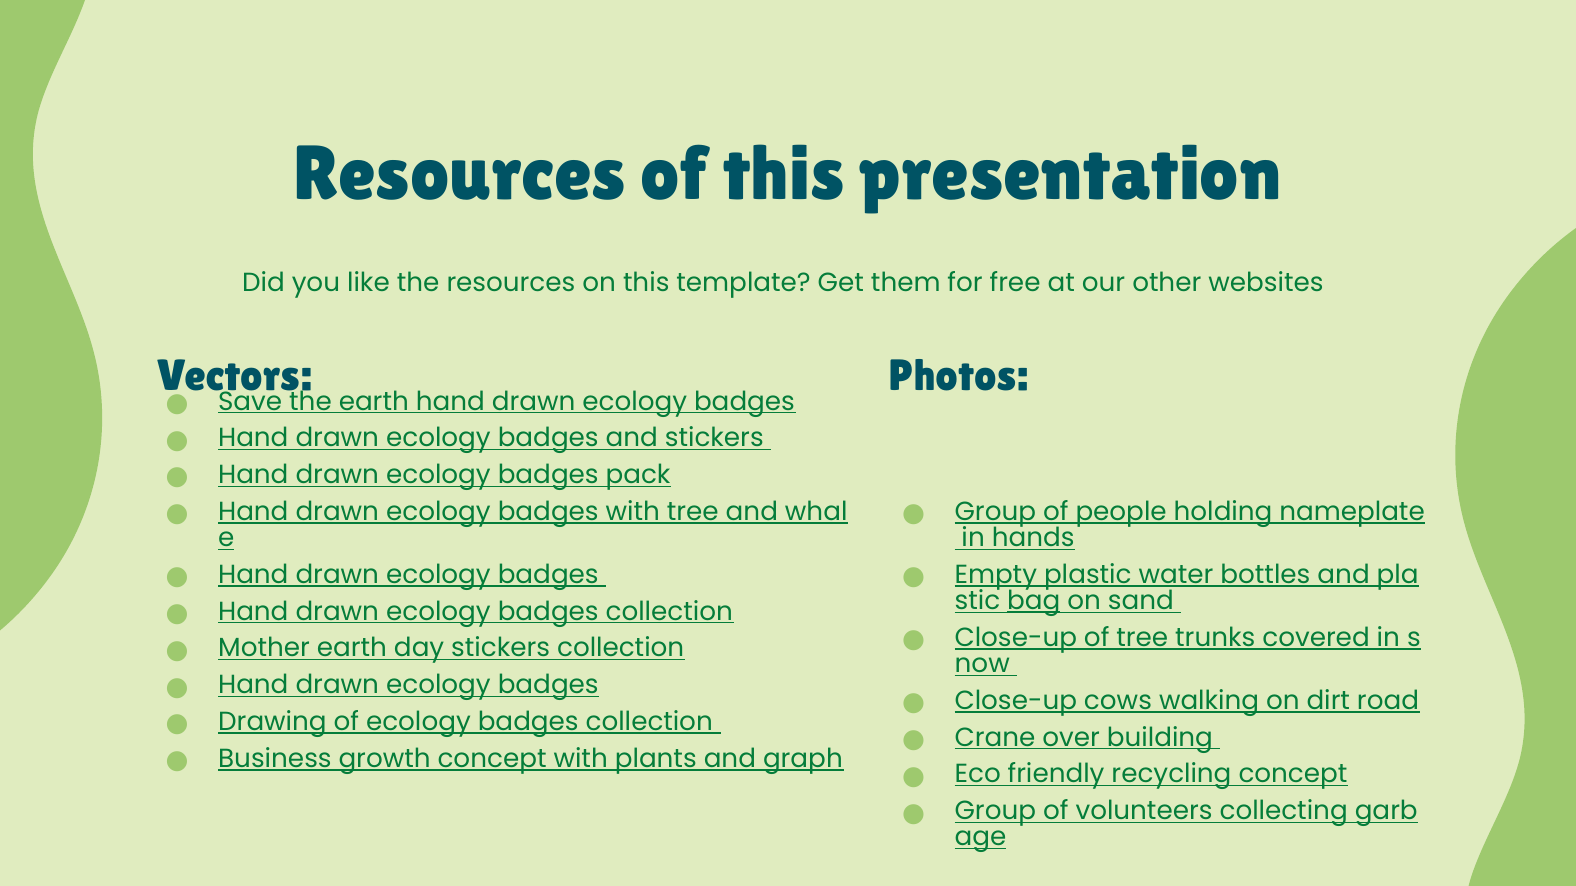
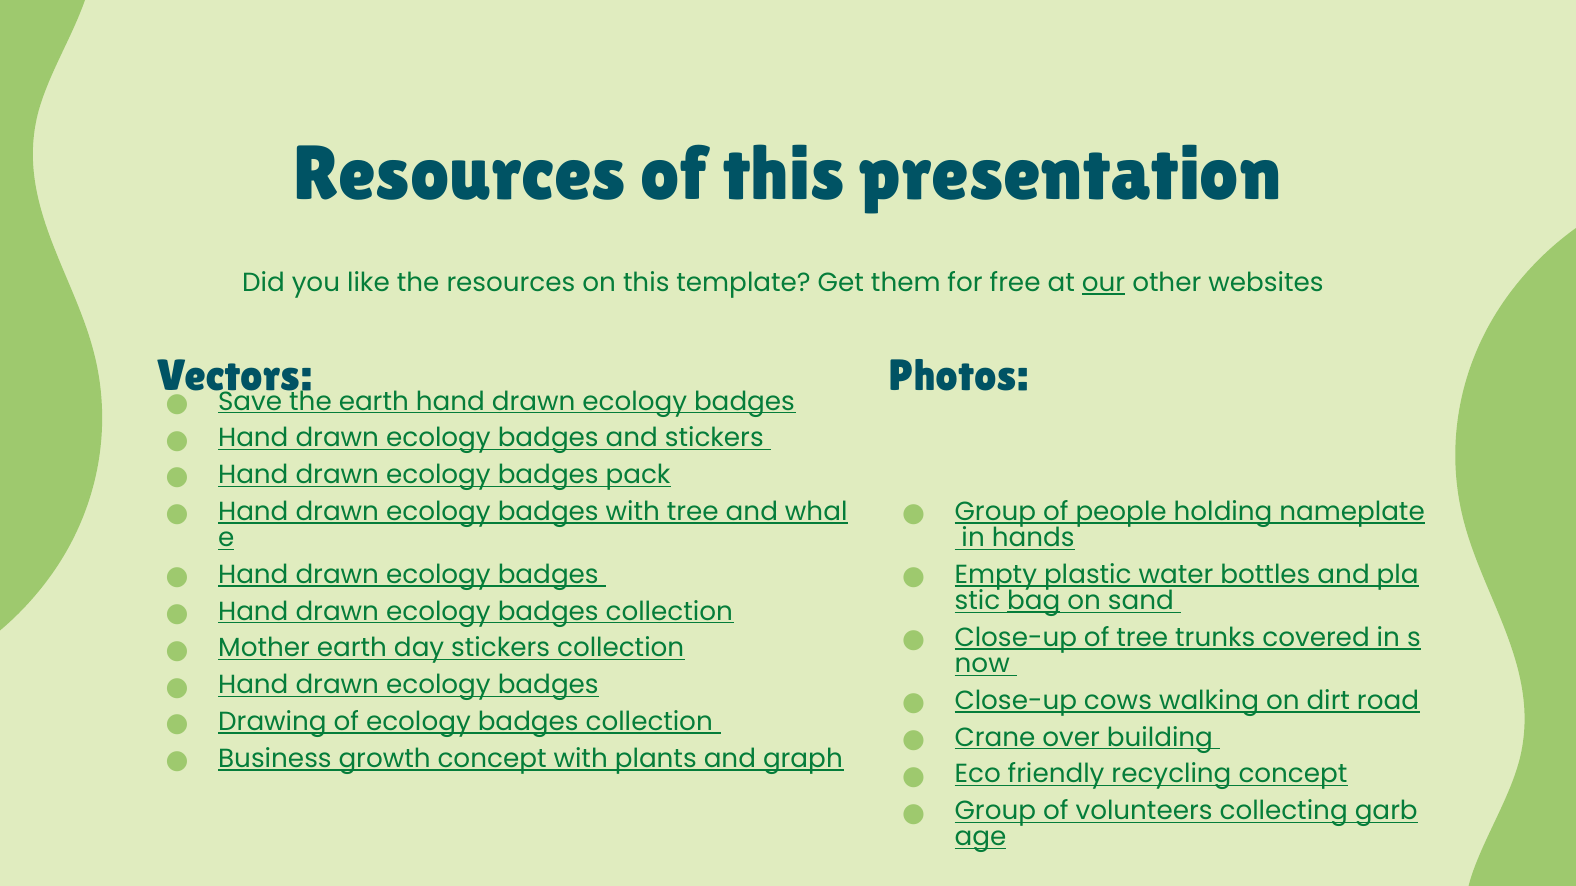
our underline: none -> present
